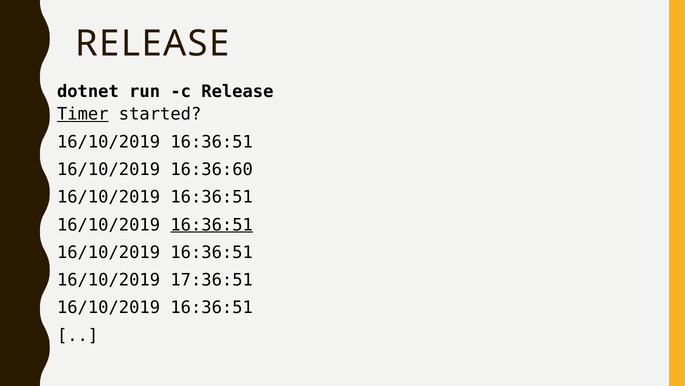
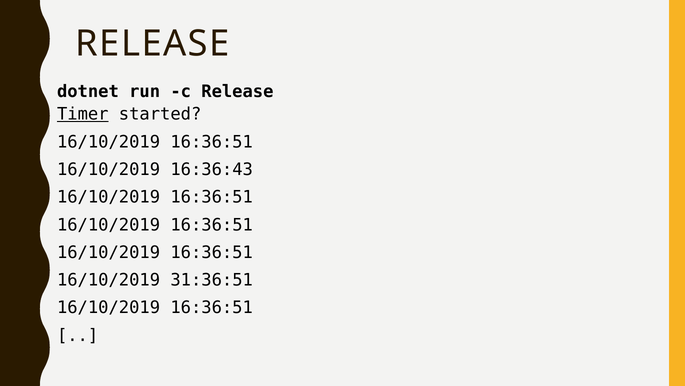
16:36:60: 16:36:60 -> 16:36:43
16:36:51 at (212, 224) underline: present -> none
17:36:51: 17:36:51 -> 31:36:51
